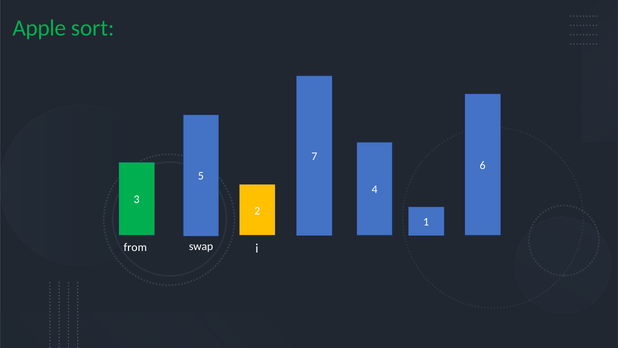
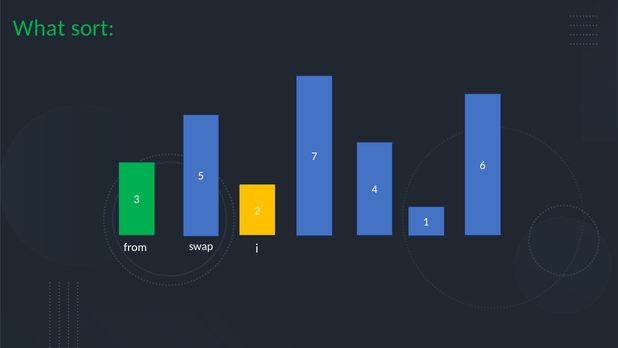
Apple: Apple -> What
